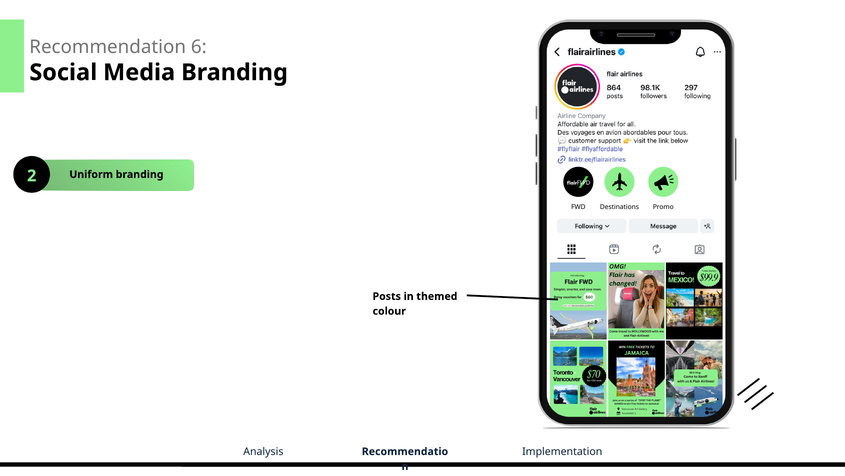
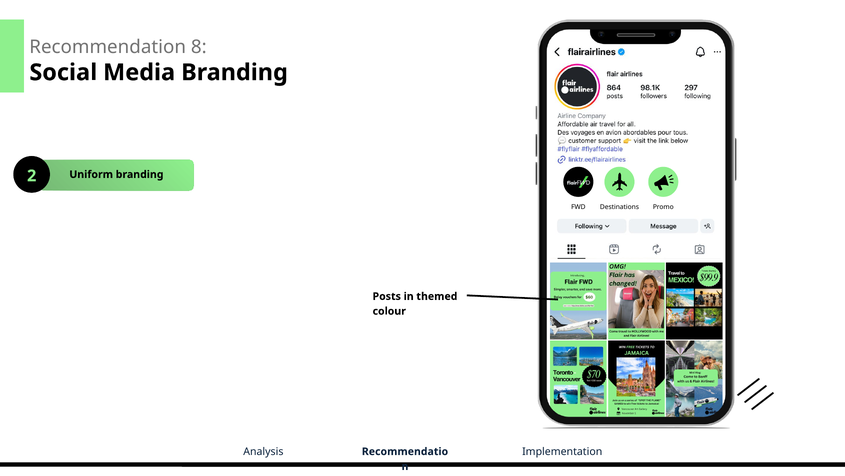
6: 6 -> 8
